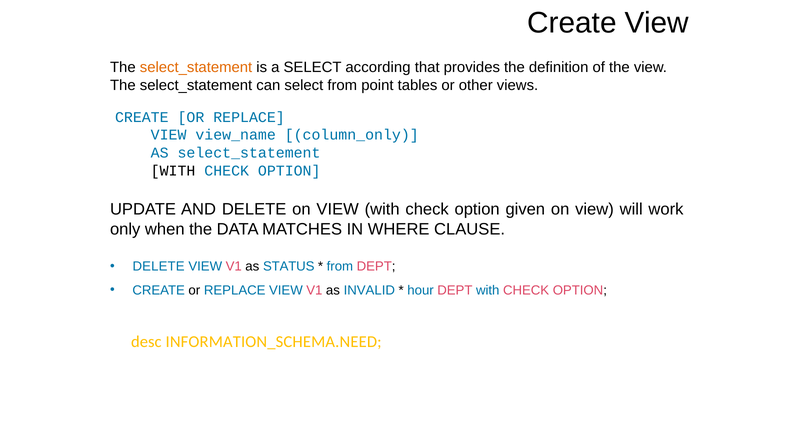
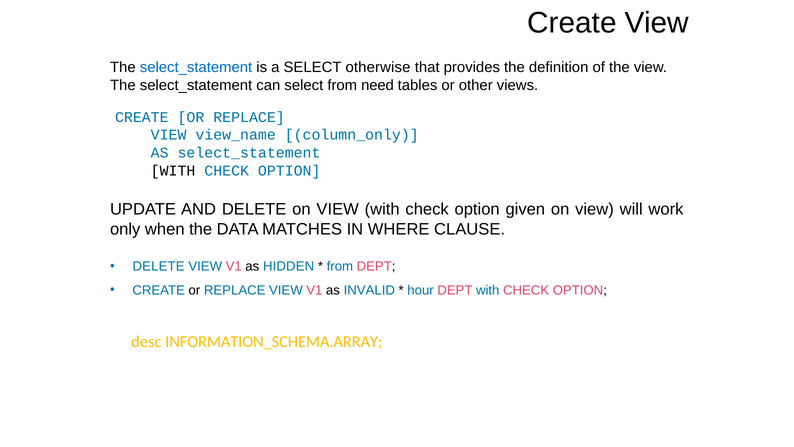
select_statement at (196, 67) colour: orange -> blue
according: according -> otherwise
point: point -> need
STATUS: STATUS -> HIDDEN
INFORMATION_SCHEMA.NEED: INFORMATION_SCHEMA.NEED -> INFORMATION_SCHEMA.ARRAY
